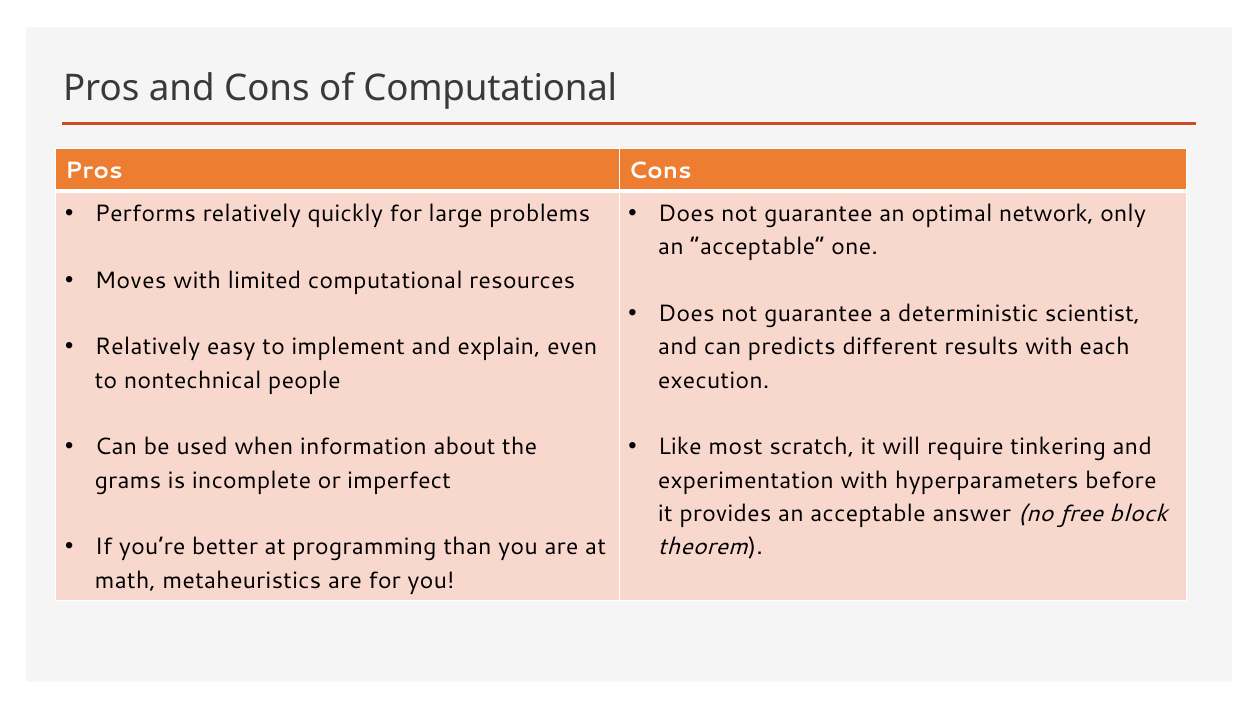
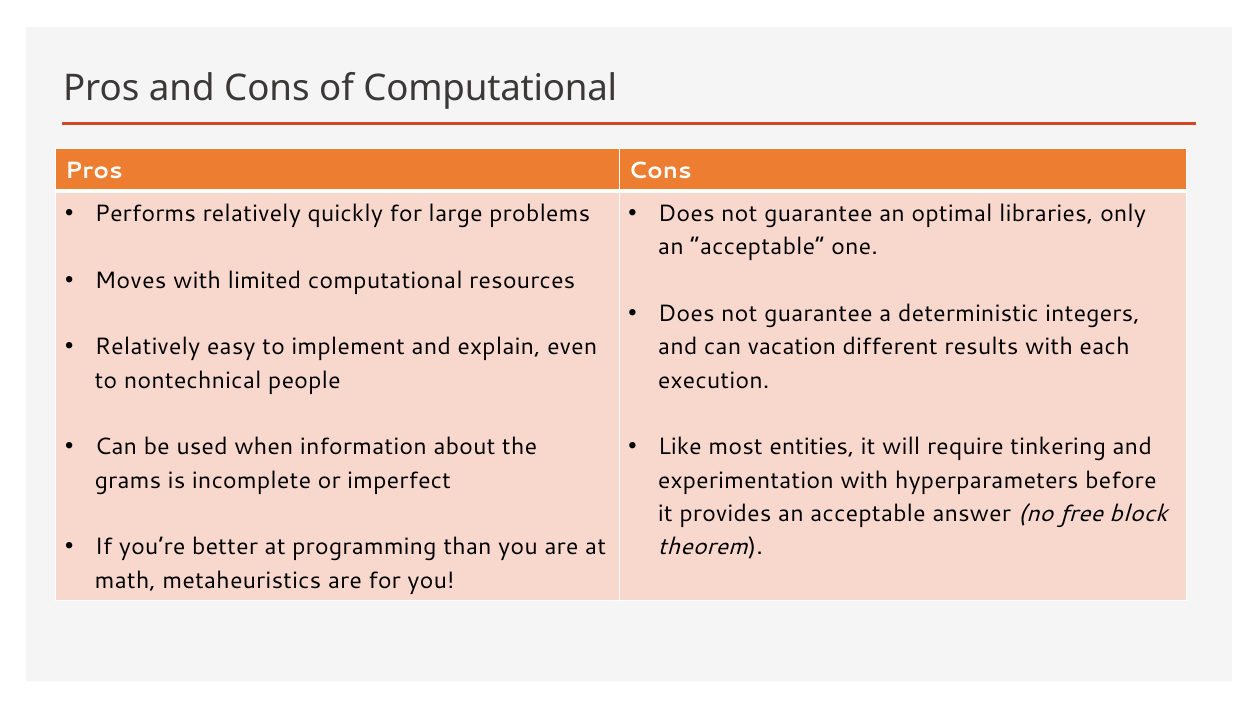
network: network -> libraries
scientist: scientist -> integers
predicts: predicts -> vacation
scratch: scratch -> entities
